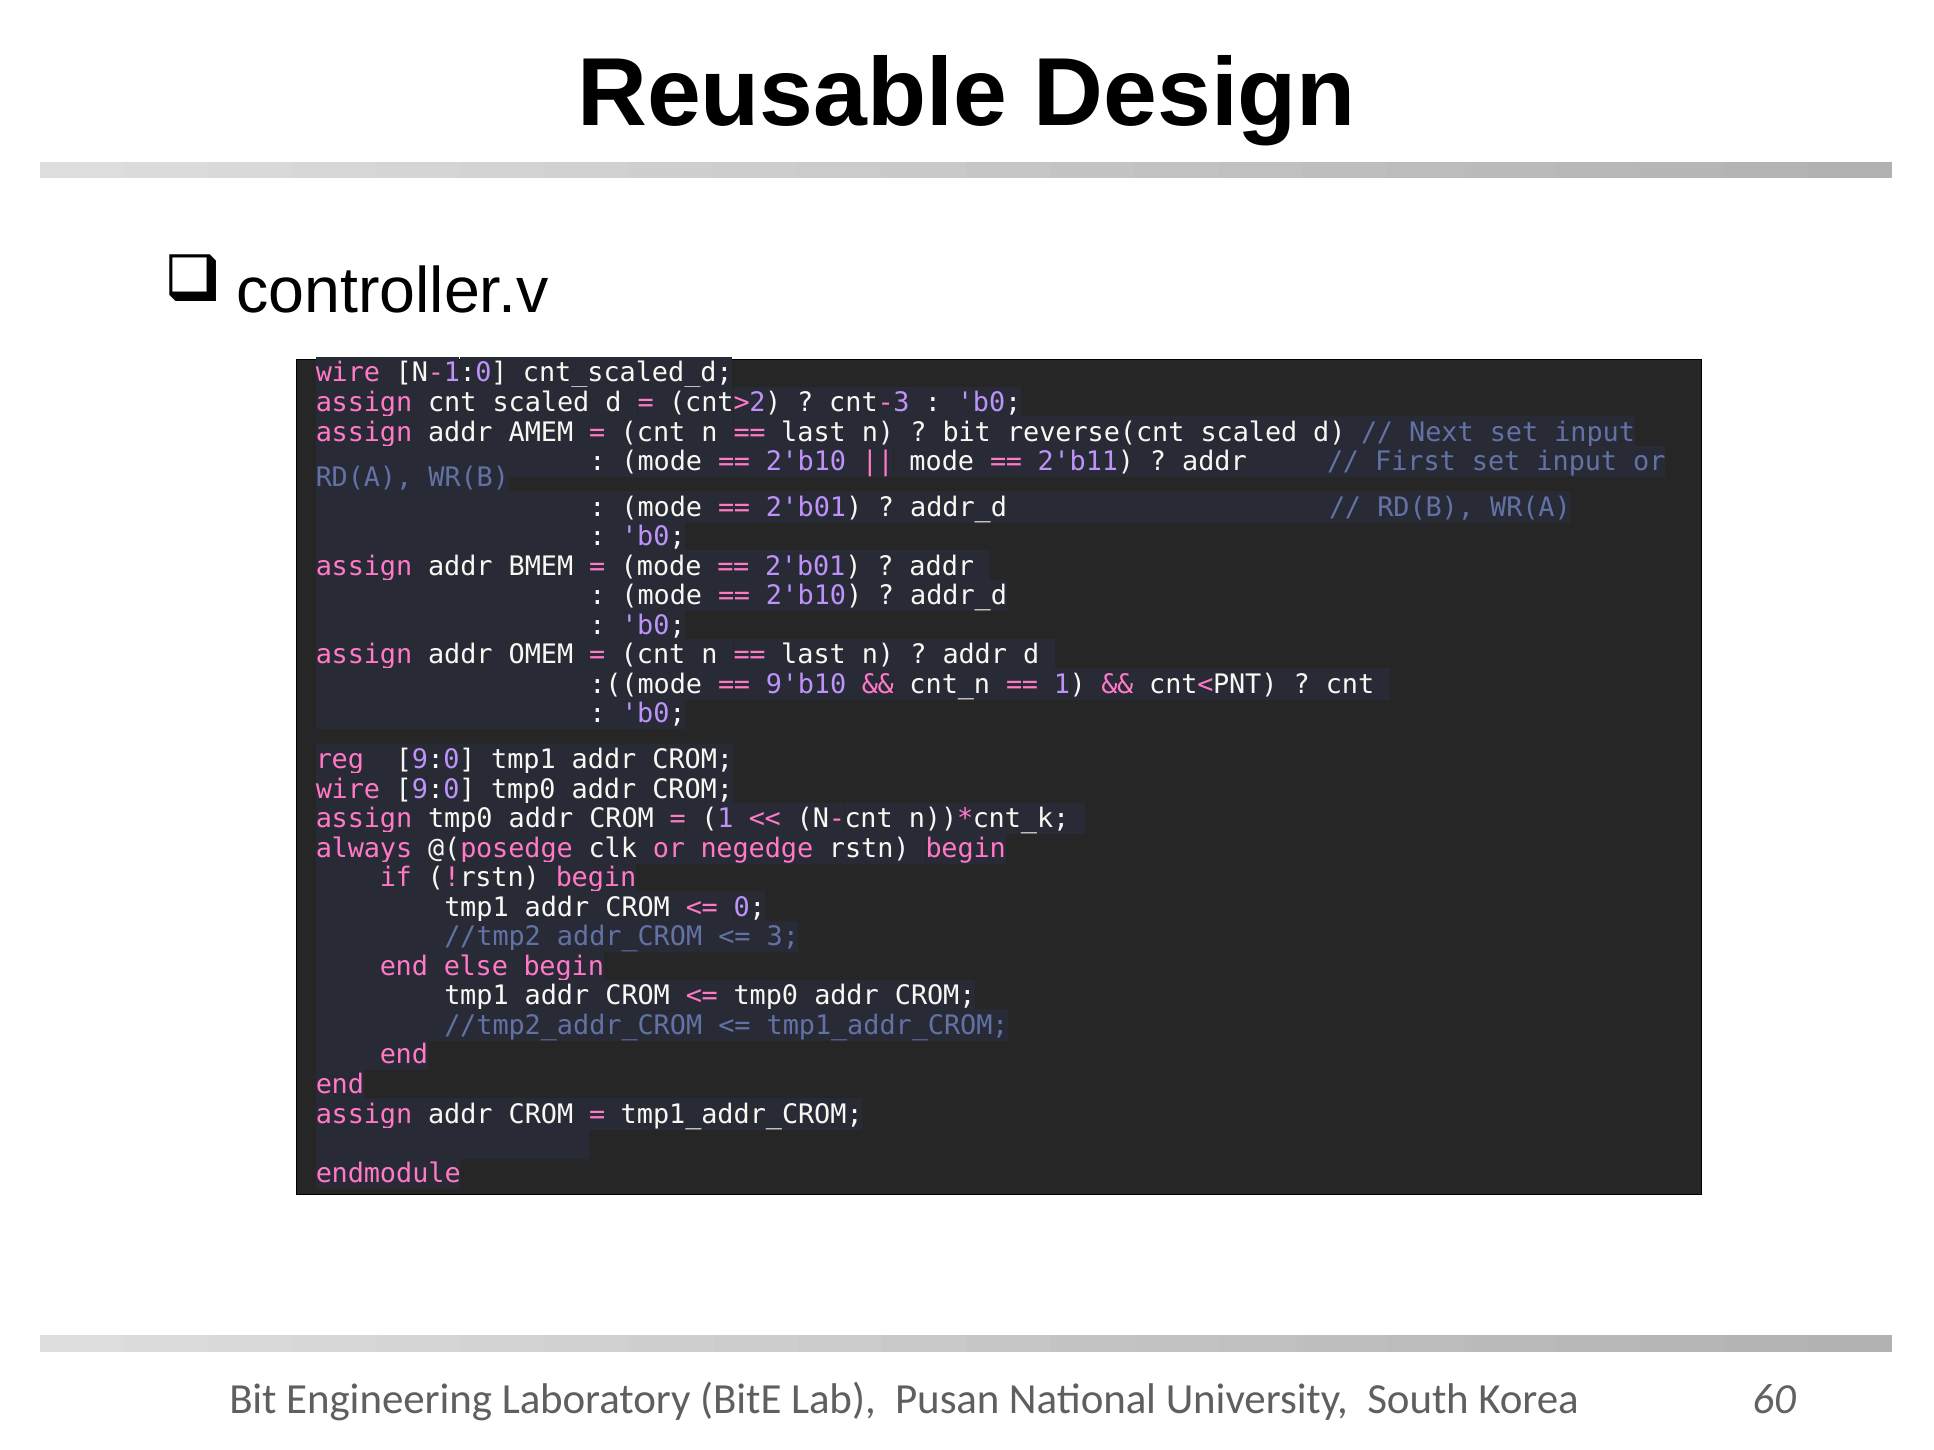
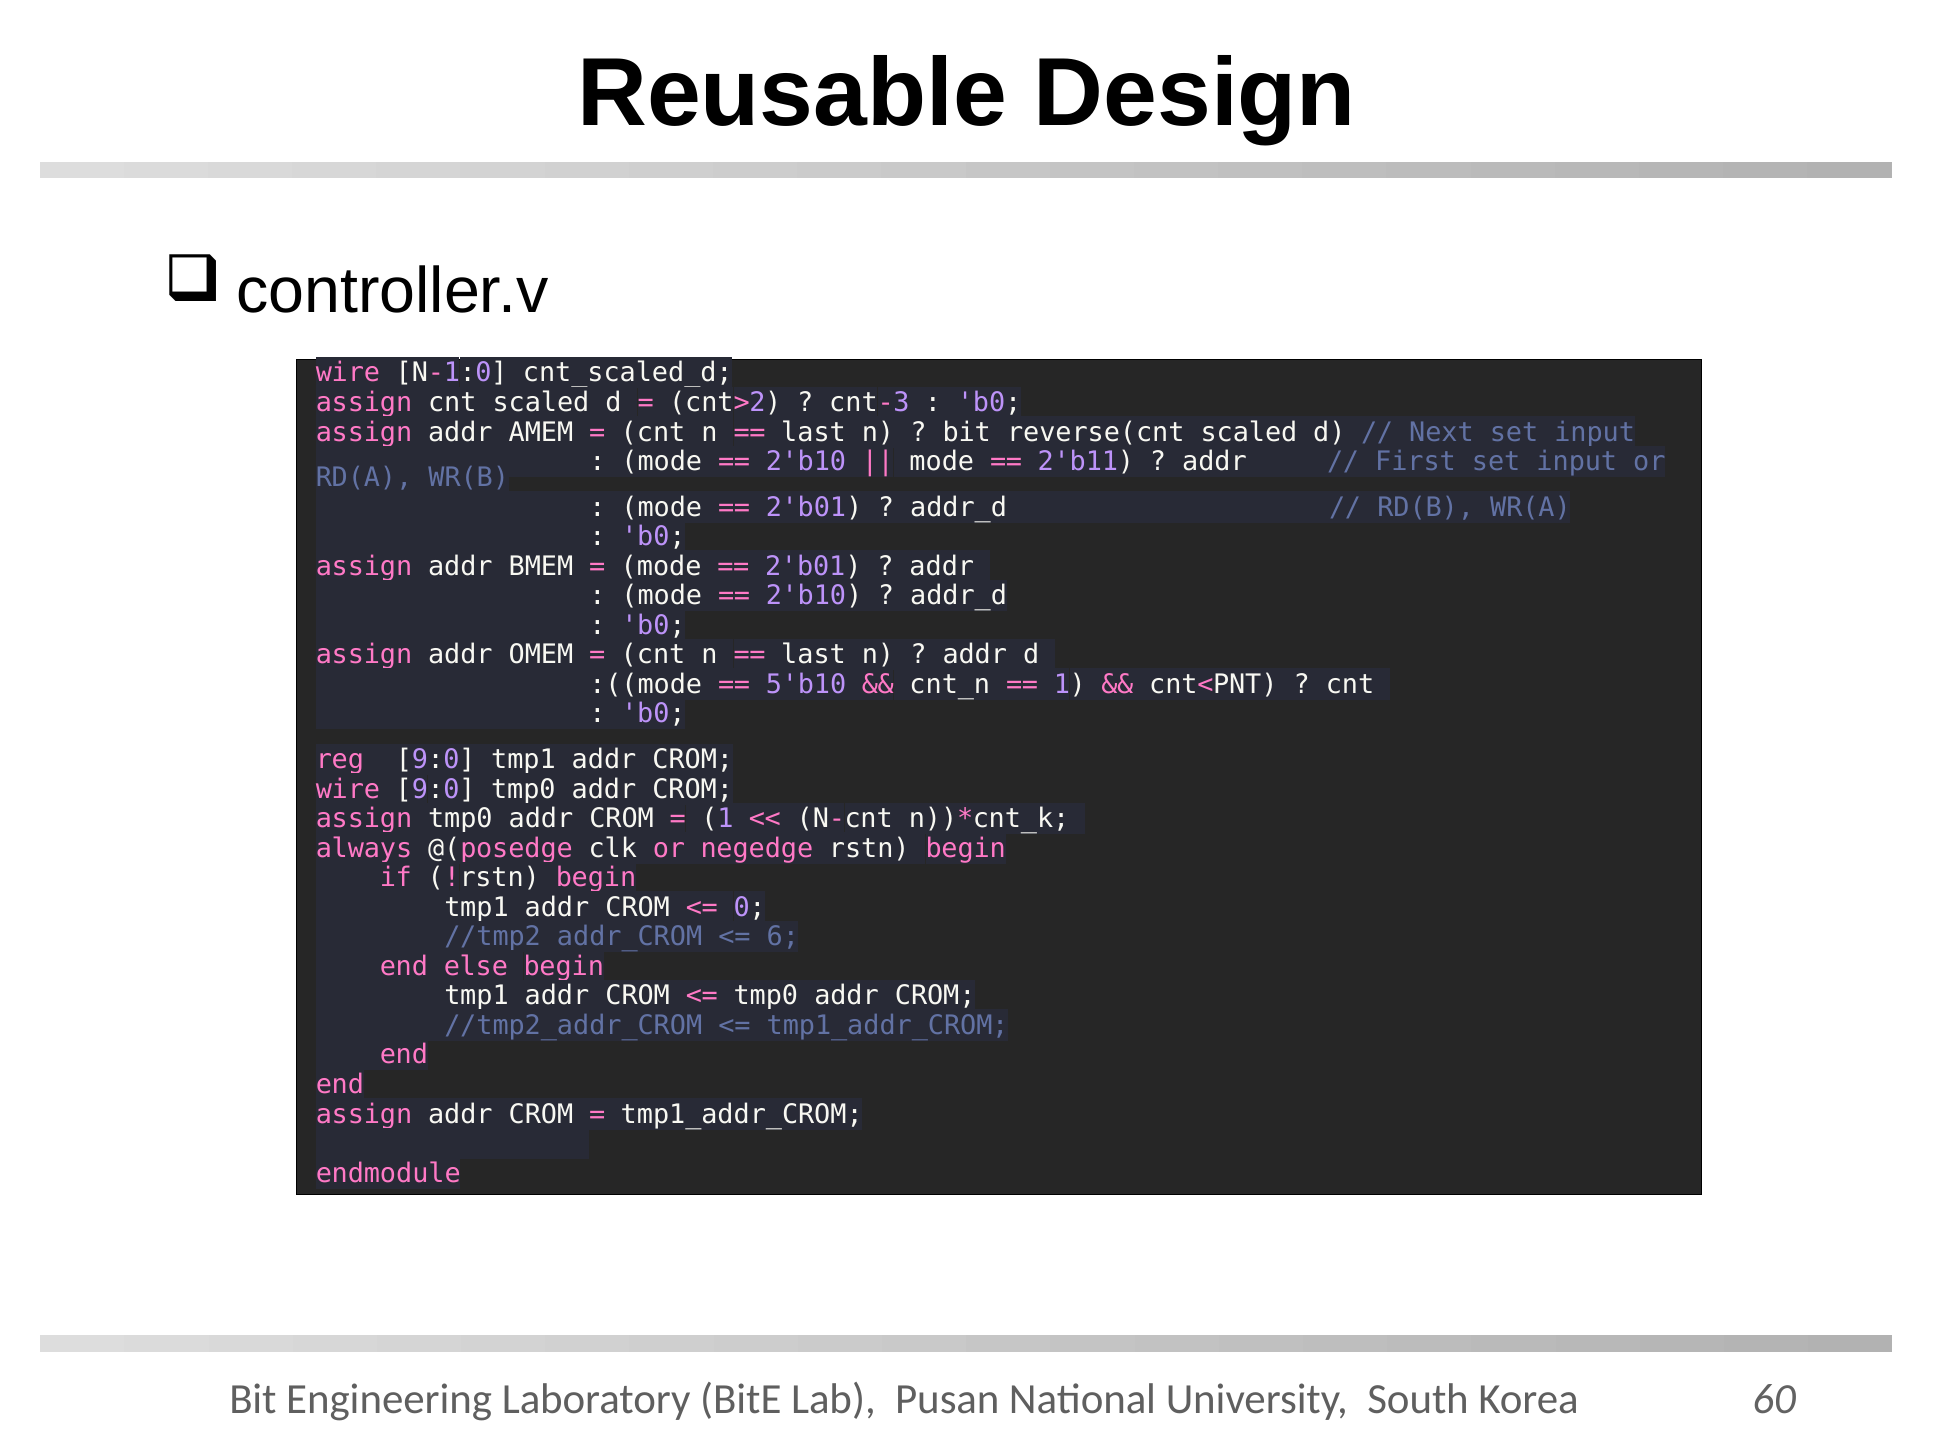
9'b10: 9'b10 -> 5'b10
3: 3 -> 6
